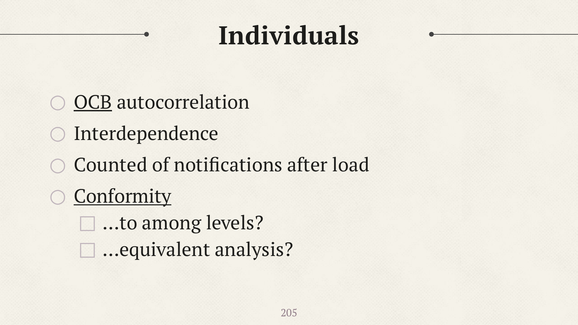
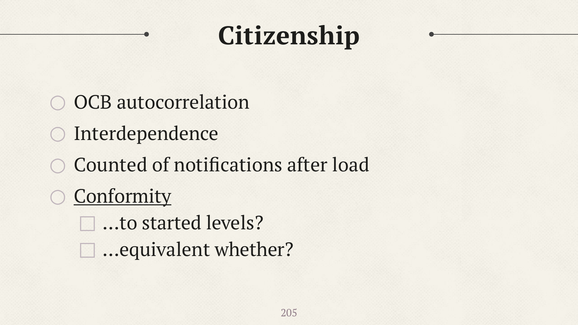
Individuals: Individuals -> Citizenship
OCB underline: present -> none
among: among -> started
analysis: analysis -> whether
